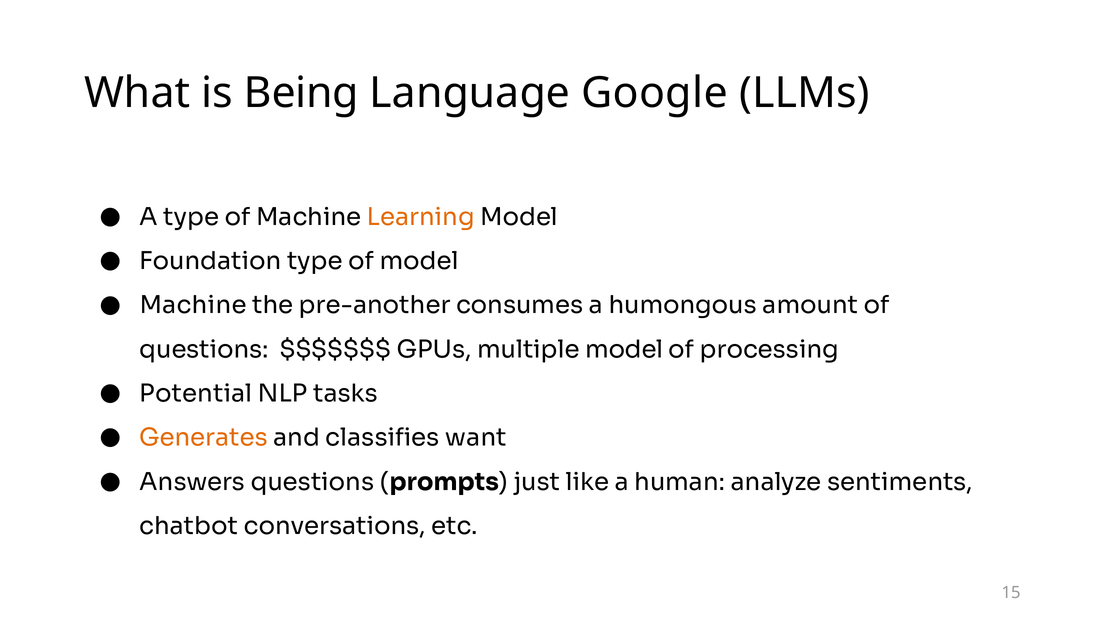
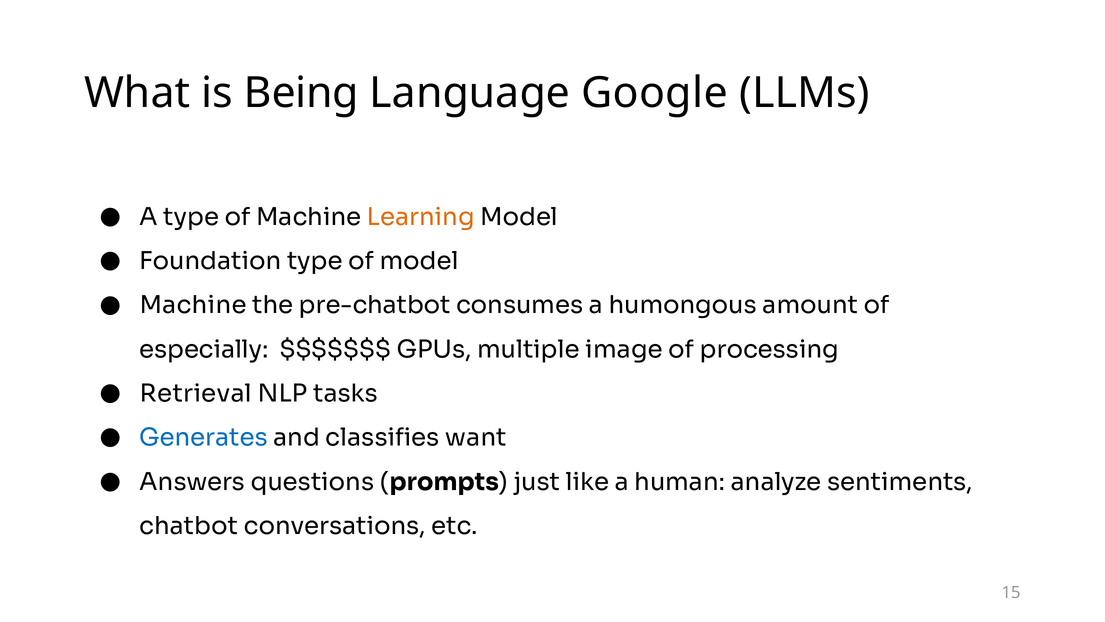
pre-another: pre-another -> pre-chatbot
questions at (204, 349): questions -> especially
multiple model: model -> image
Potential: Potential -> Retrieval
Generates colour: orange -> blue
